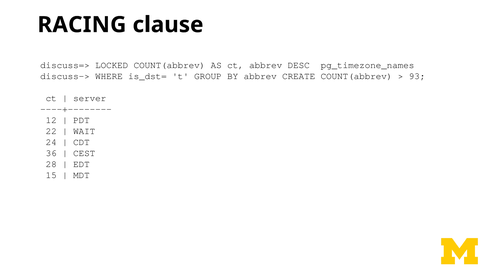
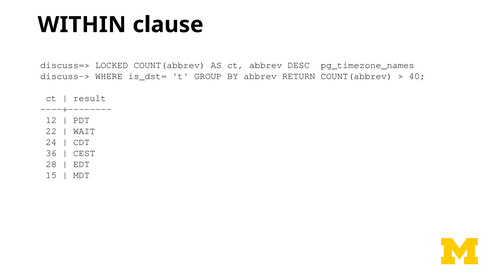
RACING: RACING -> WITHIN
CREATE: CREATE -> RETURN
93: 93 -> 40
server: server -> result
